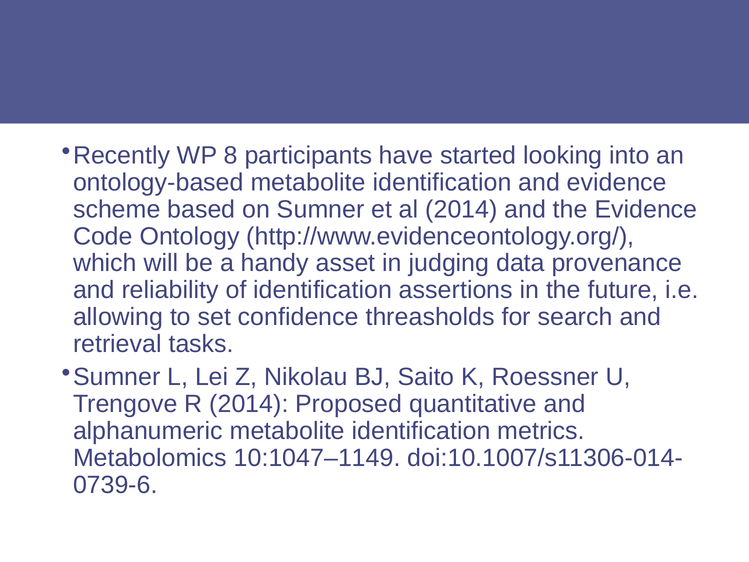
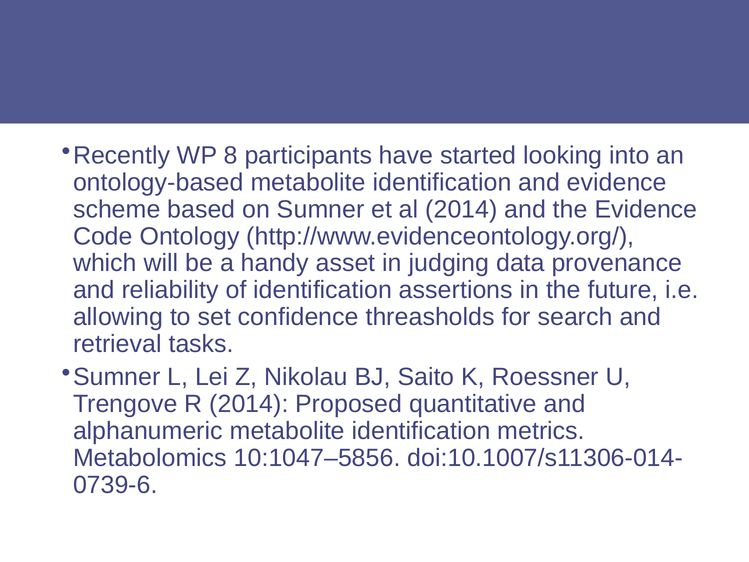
10:1047–1149: 10:1047–1149 -> 10:1047–5856
